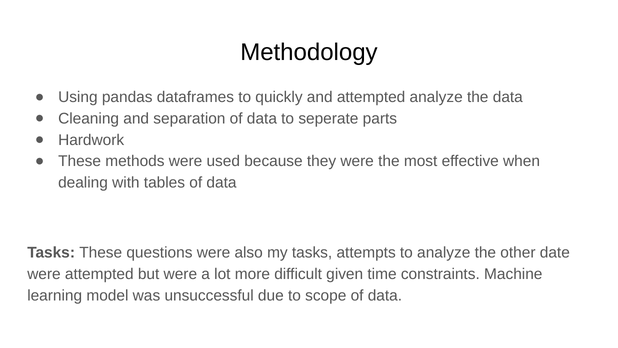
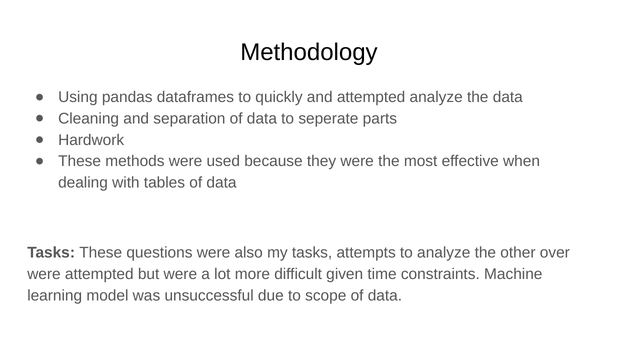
date: date -> over
